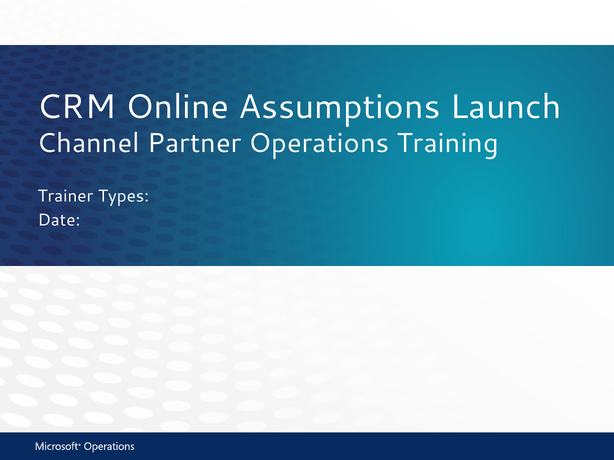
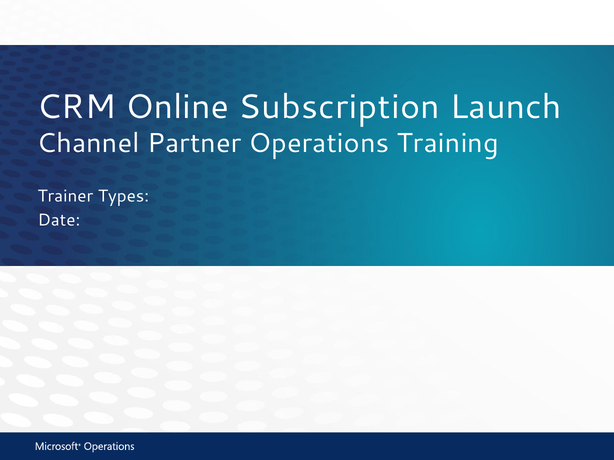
Assumptions: Assumptions -> Subscription
